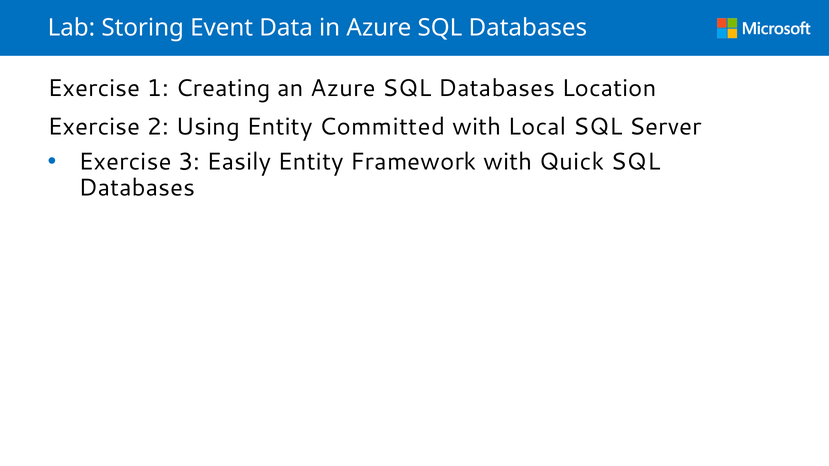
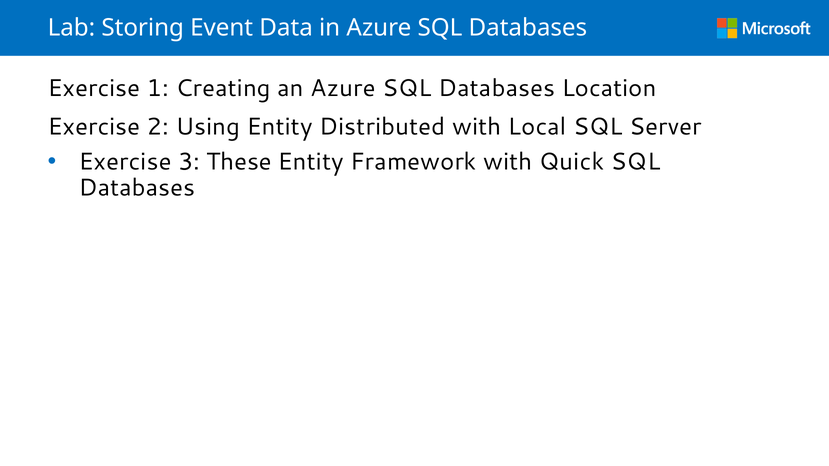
Committed: Committed -> Distributed
Easily: Easily -> These
